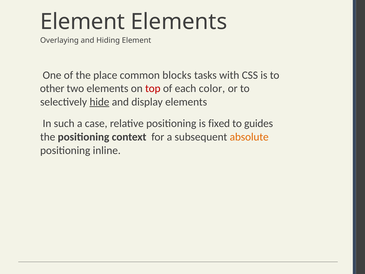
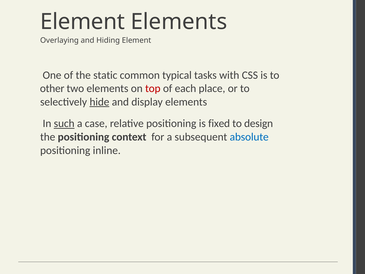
place: place -> static
blocks: blocks -> typical
color: color -> place
such underline: none -> present
guides: guides -> design
absolute colour: orange -> blue
